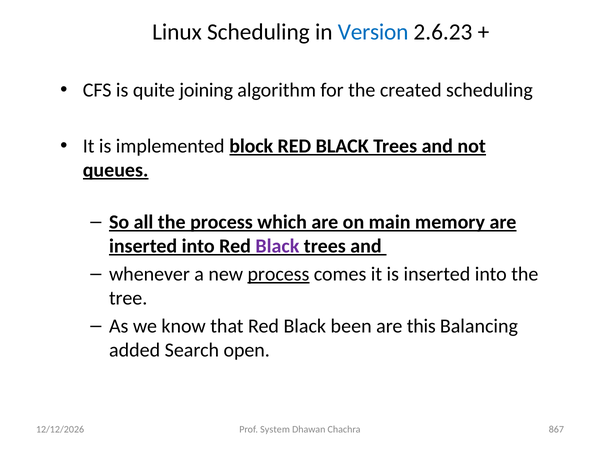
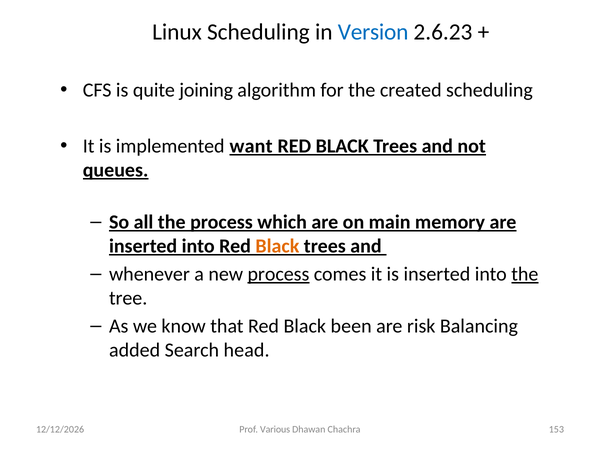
block: block -> want
Black at (277, 246) colour: purple -> orange
the at (525, 274) underline: none -> present
this: this -> risk
open: open -> head
System: System -> Various
867: 867 -> 153
